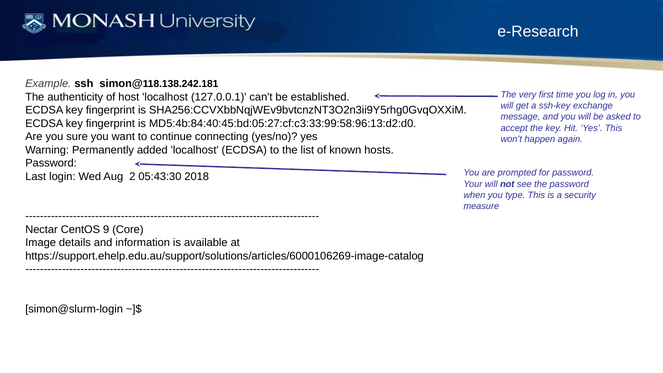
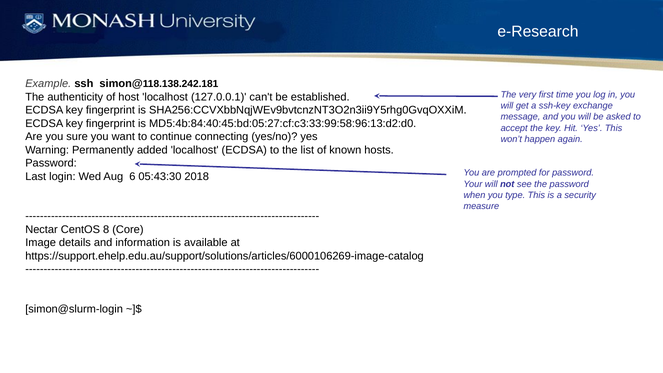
2: 2 -> 6
9: 9 -> 8
